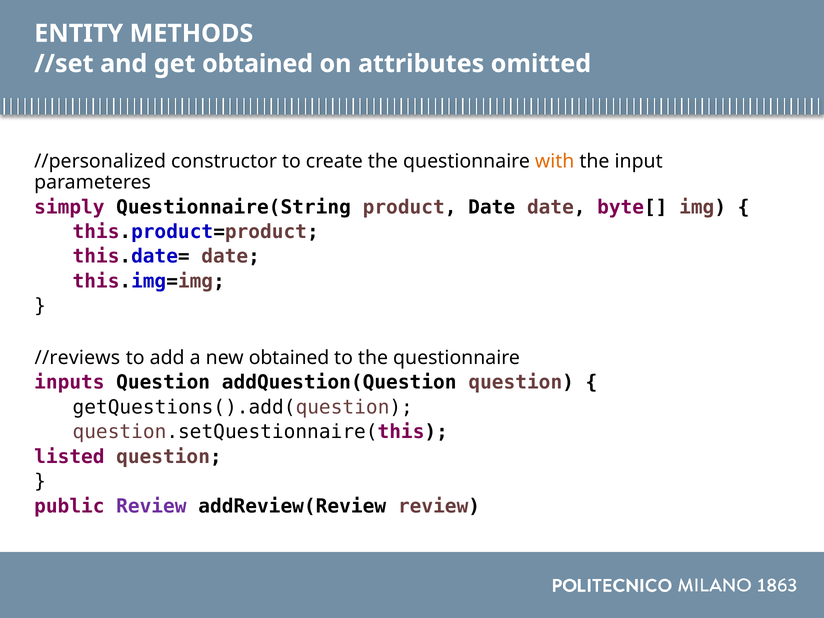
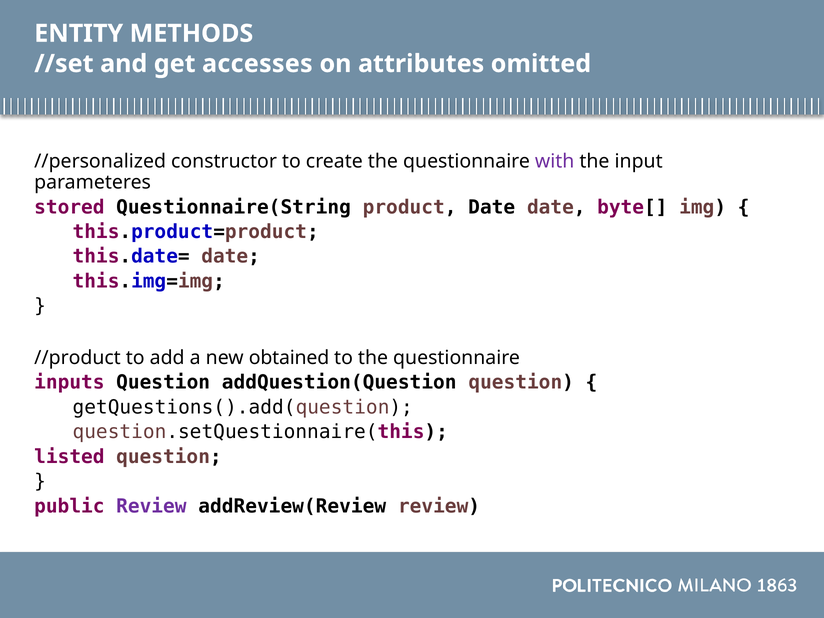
get obtained: obtained -> accesses
with colour: orange -> purple
simply: simply -> stored
//reviews: //reviews -> //product
